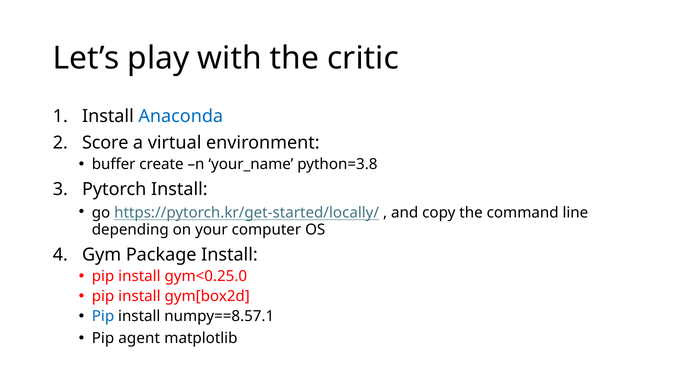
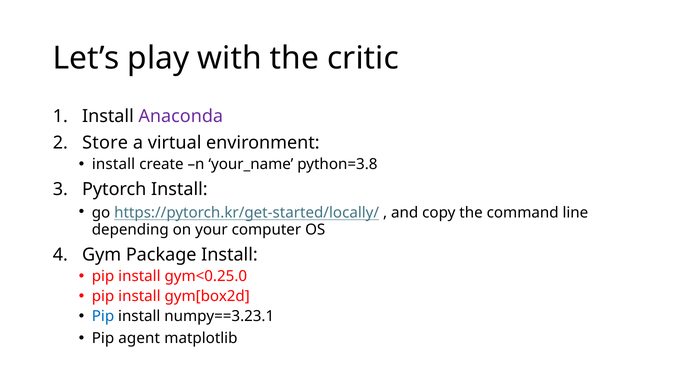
Anaconda colour: blue -> purple
Score: Score -> Store
buffer at (114, 164): buffer -> install
numpy==8.57.1: numpy==8.57.1 -> numpy==3.23.1
